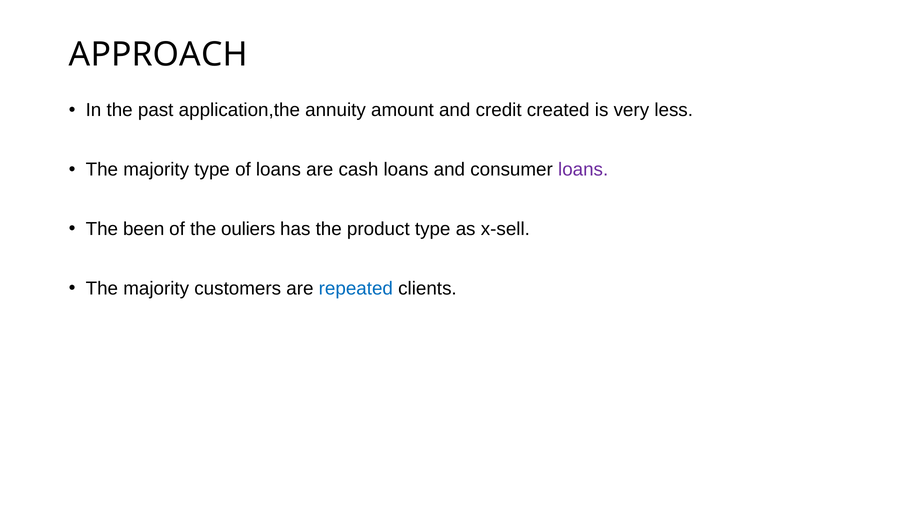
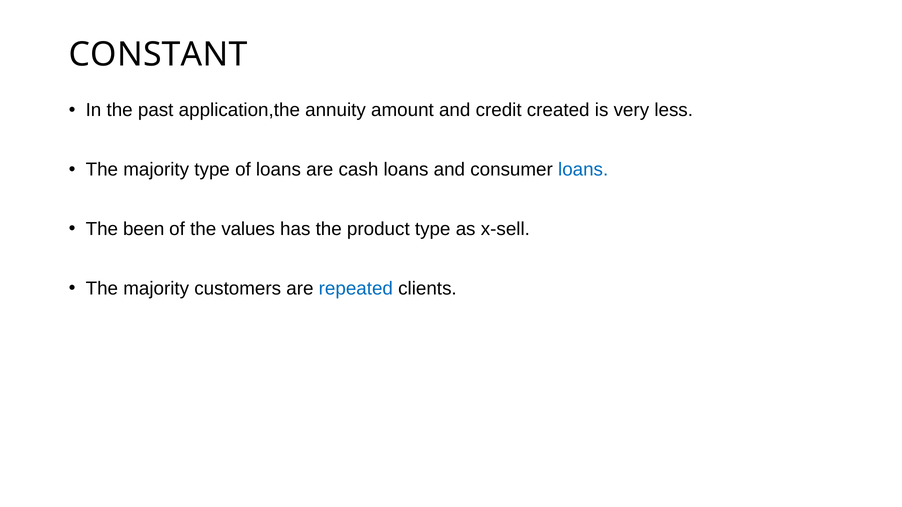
APPROACH: APPROACH -> CONSTANT
loans at (583, 170) colour: purple -> blue
ouliers: ouliers -> values
